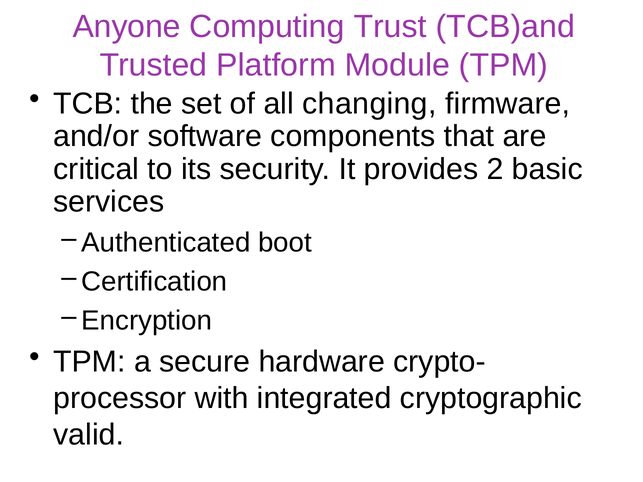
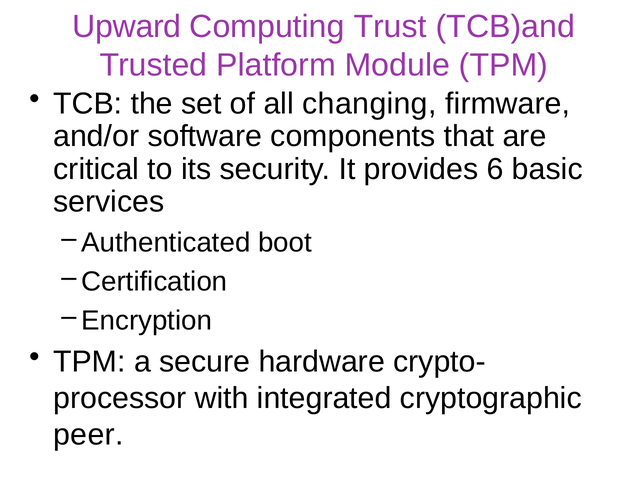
Anyone: Anyone -> Upward
2: 2 -> 6
valid: valid -> peer
